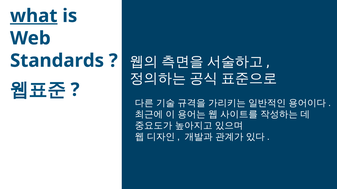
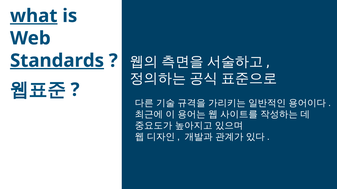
Standards underline: none -> present
